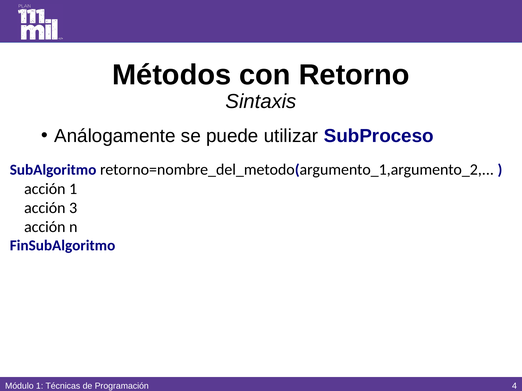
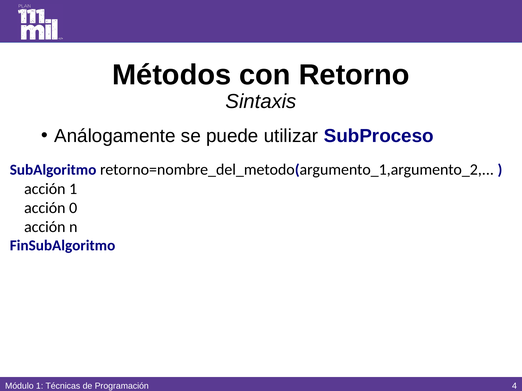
3: 3 -> 0
